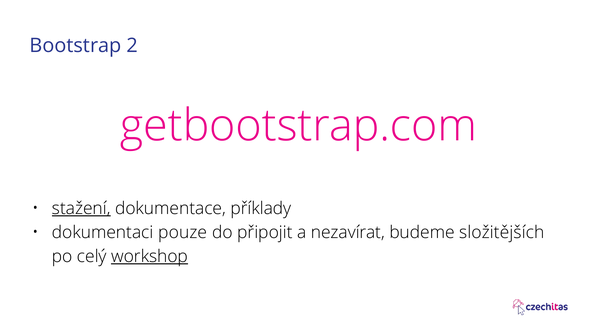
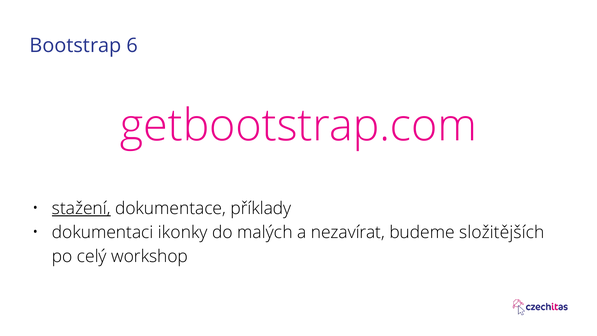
2: 2 -> 6
pouze: pouze -> ikonky
připojit: připojit -> malých
workshop underline: present -> none
